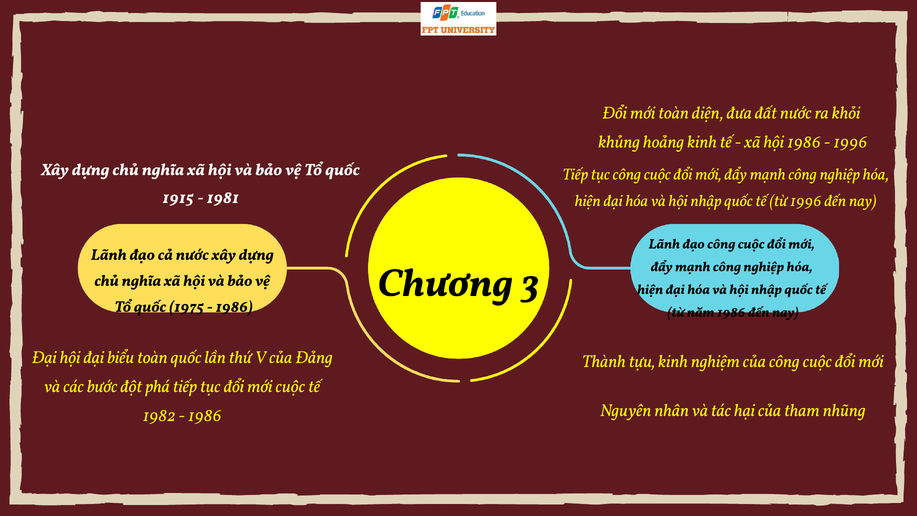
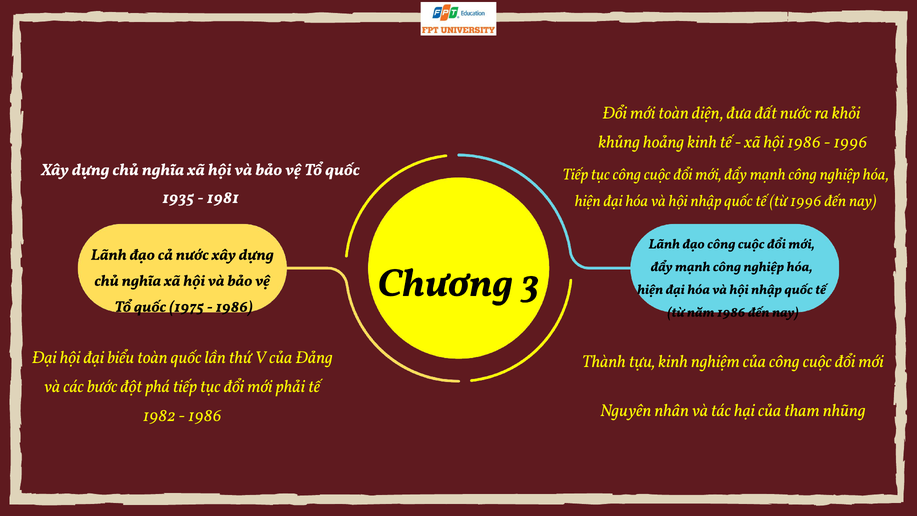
1915: 1915 -> 1935
mới cuộc: cuộc -> phải
